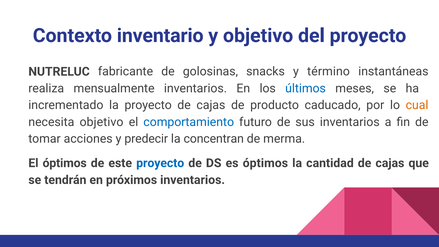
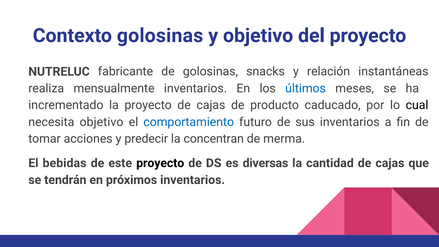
Contexto inventario: inventario -> golosinas
término: término -> relación
cual colour: orange -> black
El óptimos: óptimos -> bebidas
proyecto at (160, 163) colour: blue -> black
es óptimos: óptimos -> diversas
